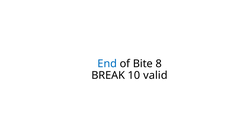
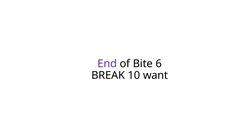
End colour: blue -> purple
8: 8 -> 6
valid: valid -> want
